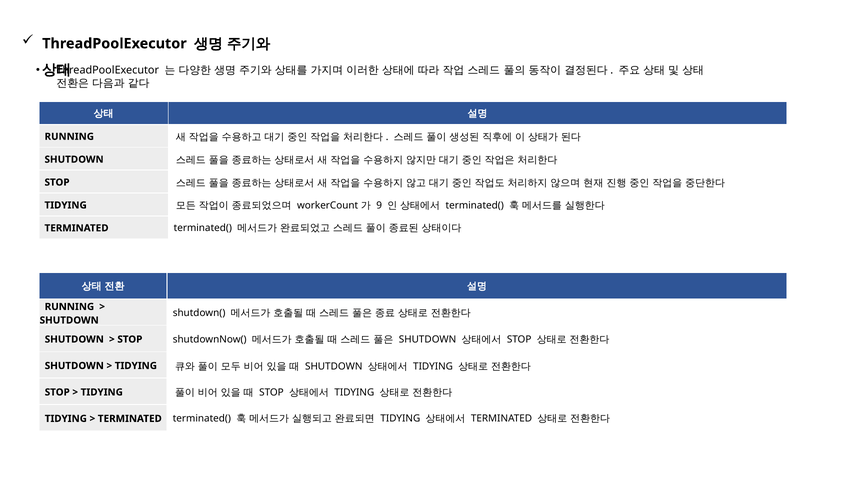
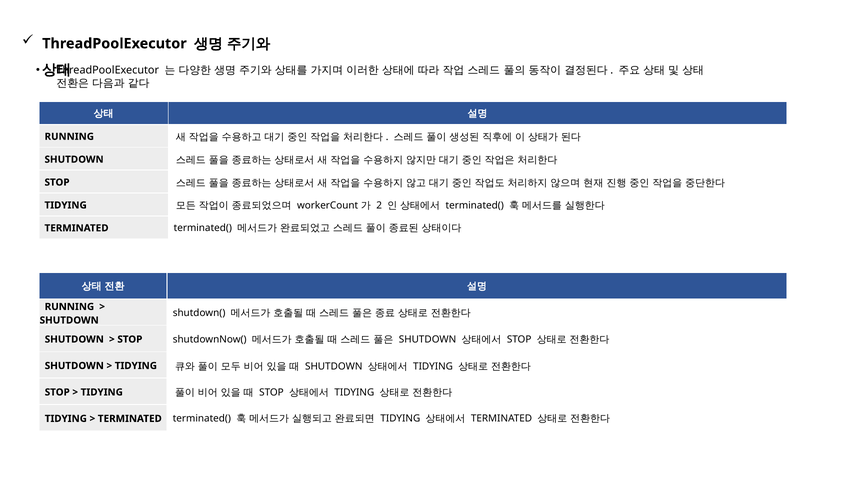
9: 9 -> 2
